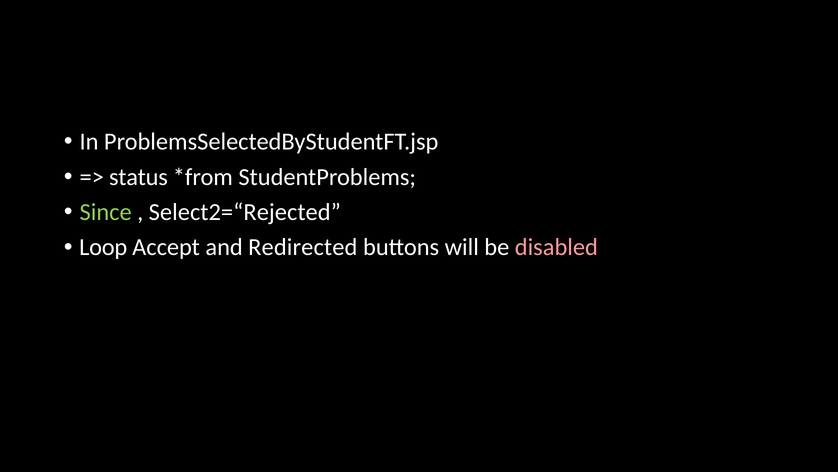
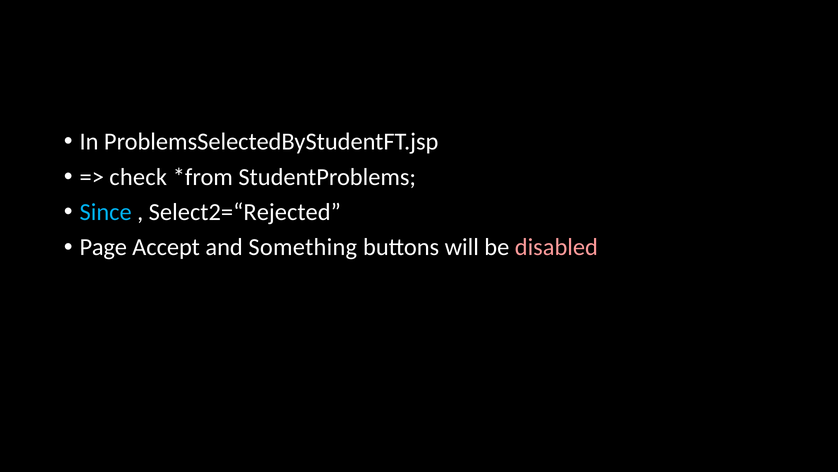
status: status -> check
Since colour: light green -> light blue
Loop: Loop -> Page
Redirected: Redirected -> Something
